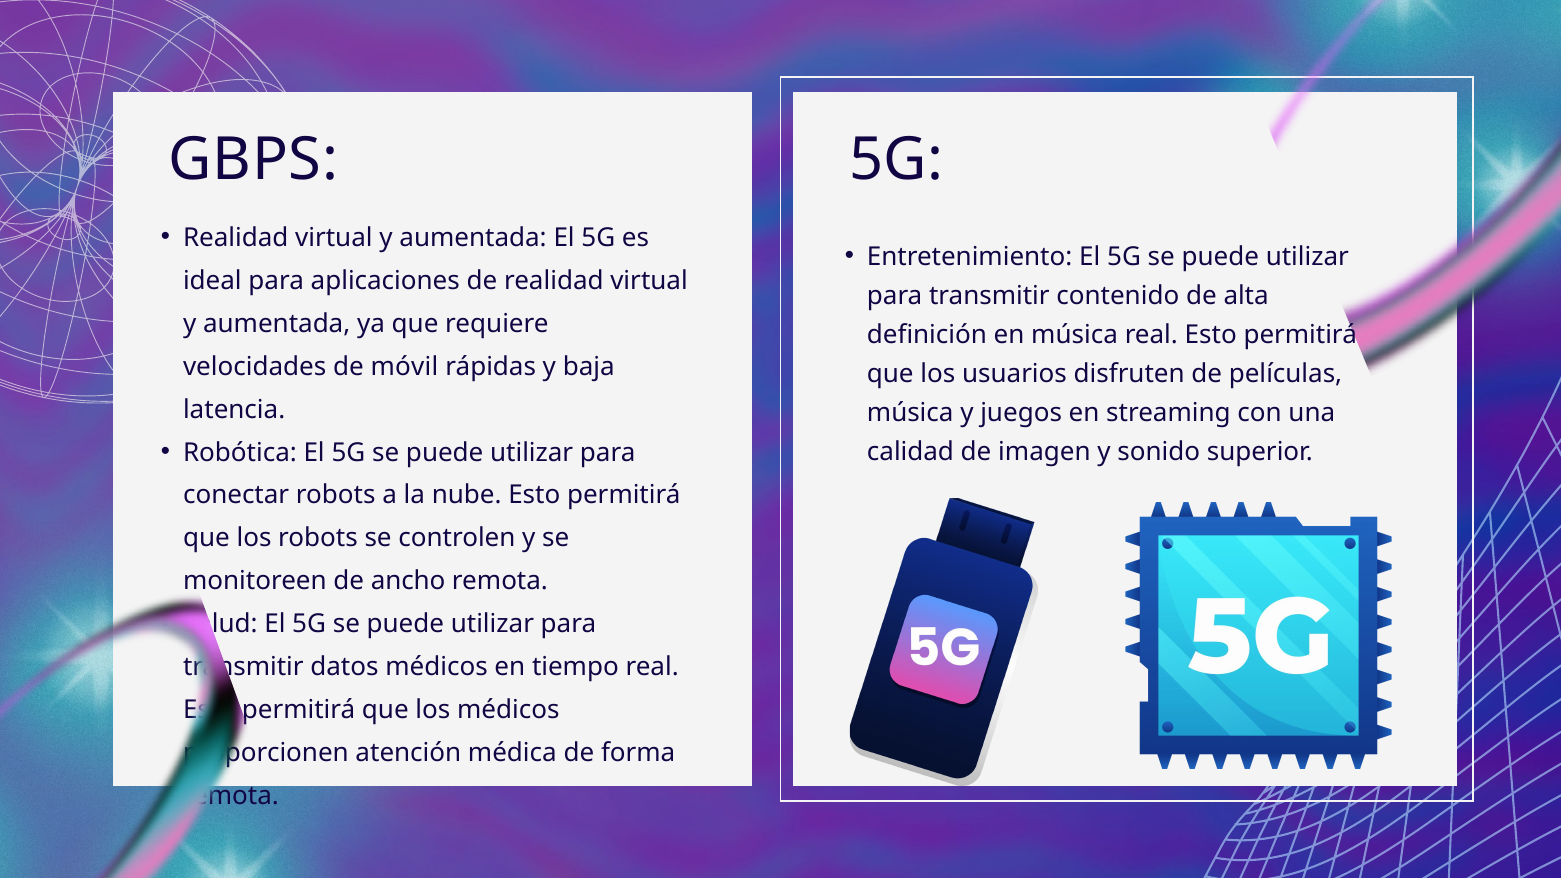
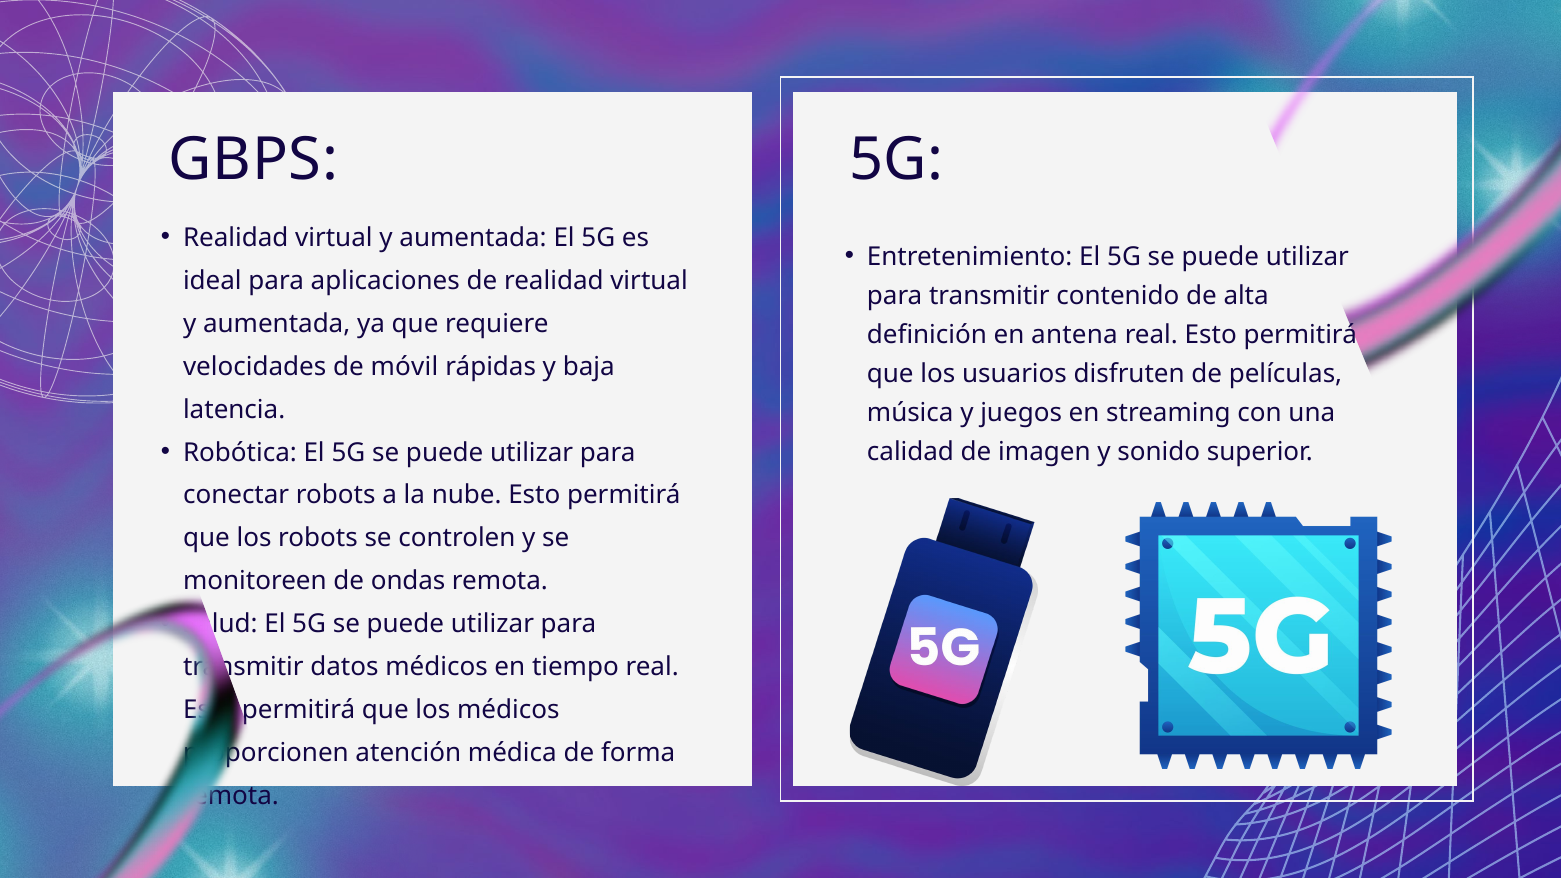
en música: música -> antena
ancho: ancho -> ondas
